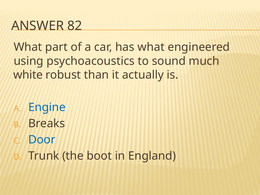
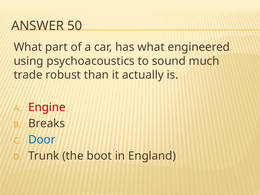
82: 82 -> 50
white: white -> trade
Engine colour: blue -> red
